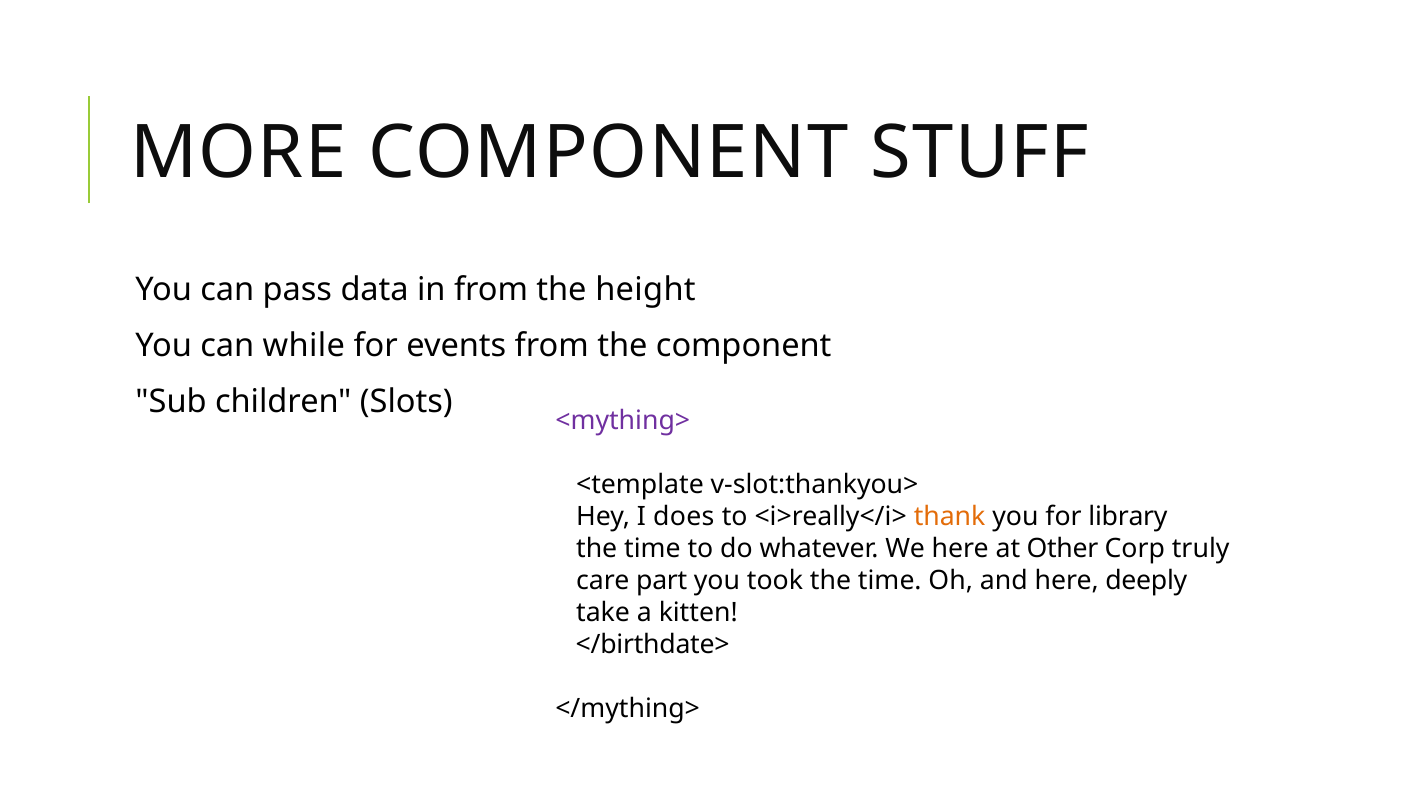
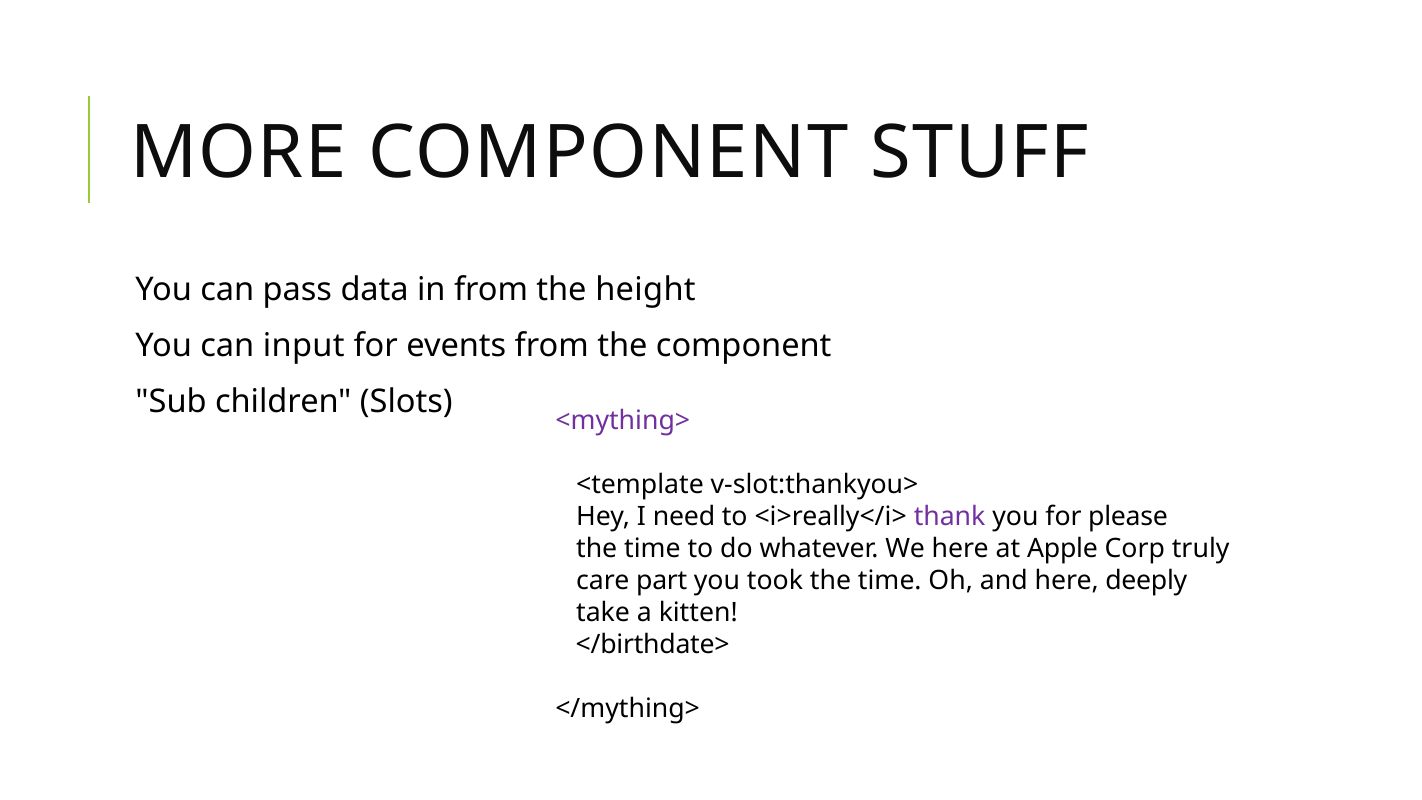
while: while -> input
does: does -> need
thank colour: orange -> purple
library: library -> please
Other: Other -> Apple
